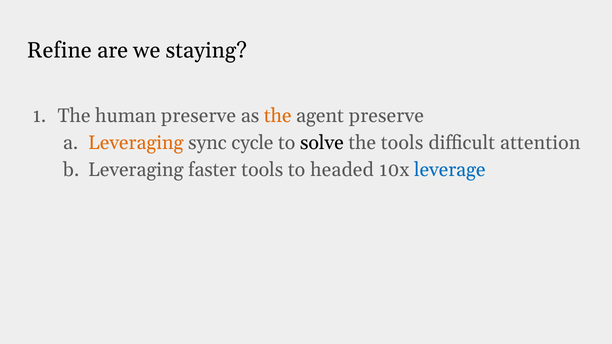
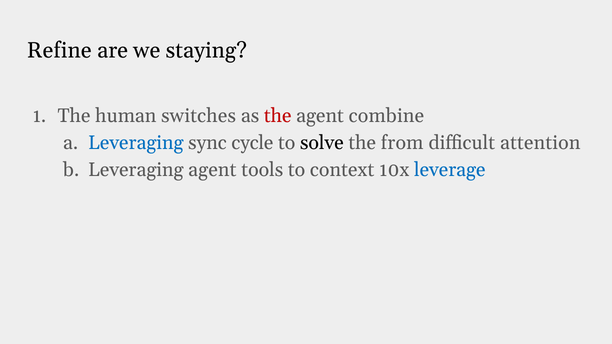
human preserve: preserve -> switches
the at (278, 116) colour: orange -> red
agent preserve: preserve -> combine
Leveraging at (136, 143) colour: orange -> blue
the tools: tools -> from
Leveraging faster: faster -> agent
headed: headed -> context
